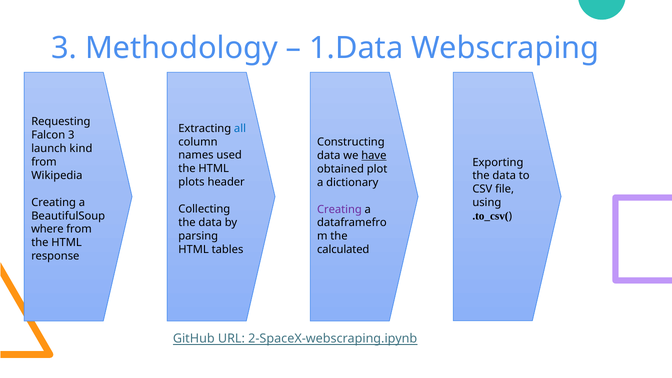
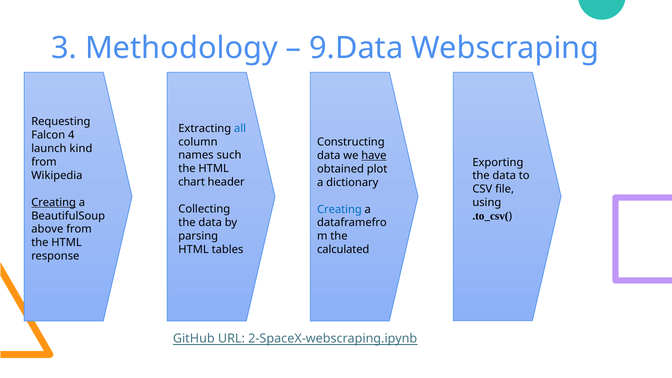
1.Data: 1.Data -> 9.Data
Falcon 3: 3 -> 4
used: used -> such
plots: plots -> chart
Creating at (54, 202) underline: none -> present
Creating at (339, 209) colour: purple -> blue
where: where -> above
